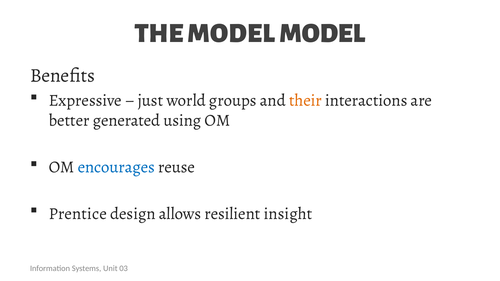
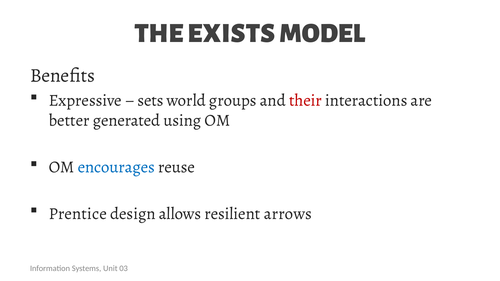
THE MODEL: MODEL -> EXISTS
just: just -> sets
their colour: orange -> red
insight: insight -> arrows
